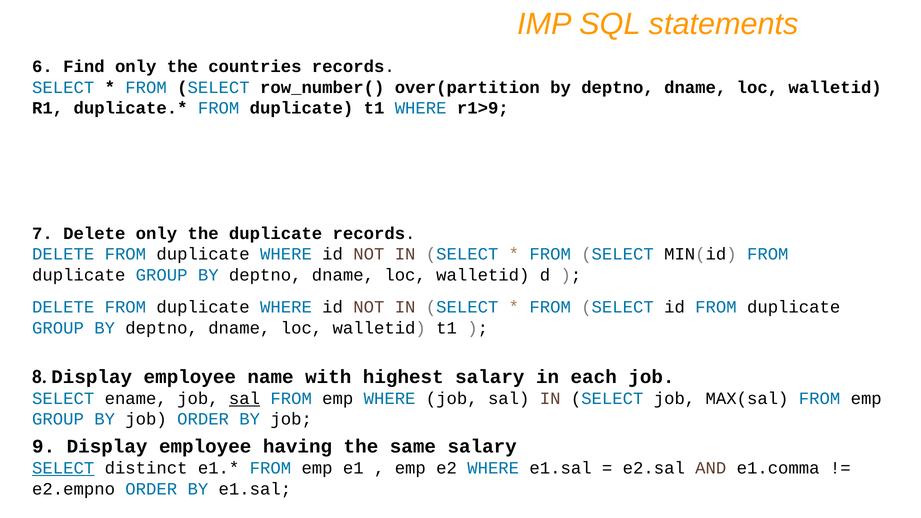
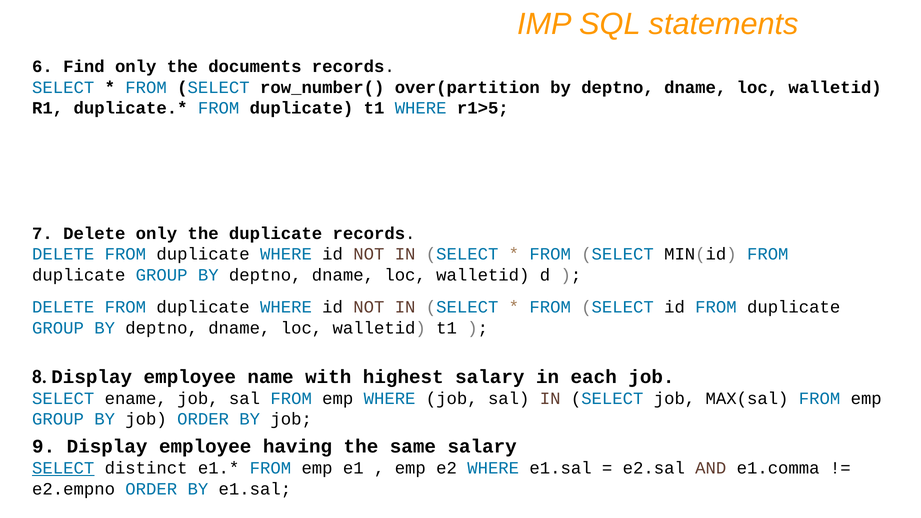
countries: countries -> documents
r1>9: r1>9 -> r1>5
sal at (245, 399) underline: present -> none
